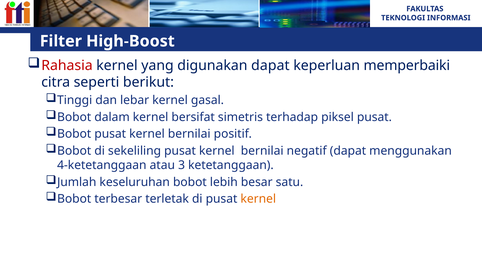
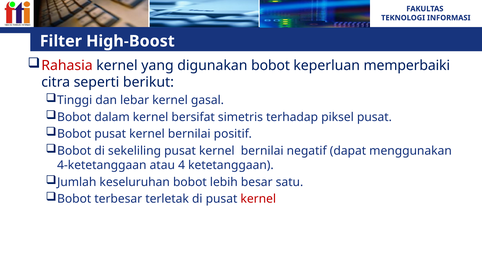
digunakan dapat: dapat -> bobot
3: 3 -> 4
kernel at (258, 199) colour: orange -> red
